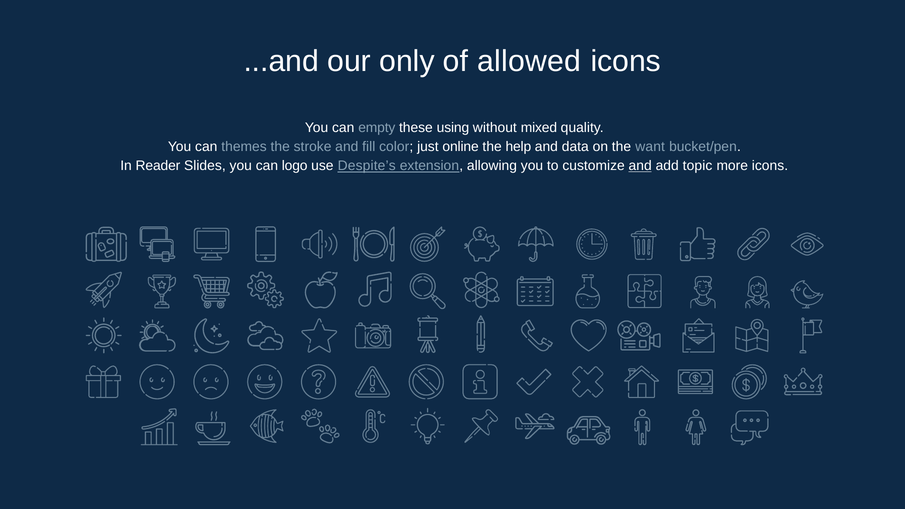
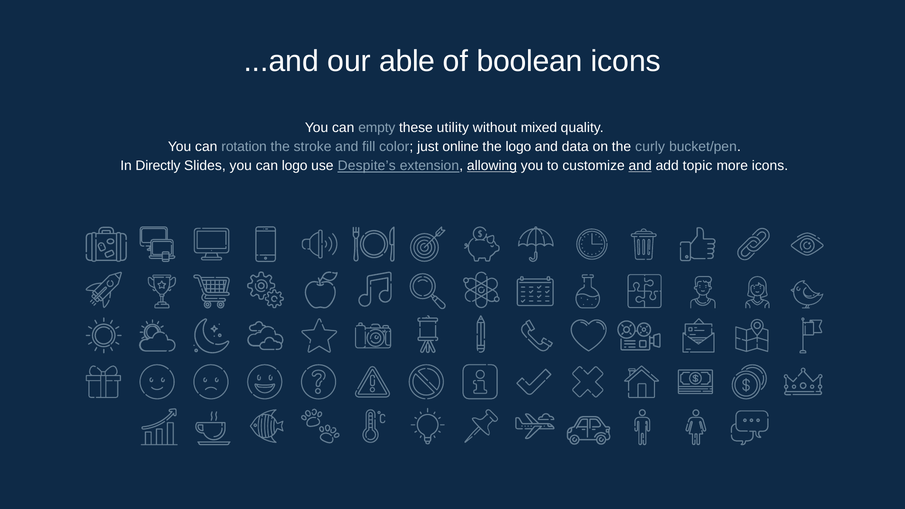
only: only -> able
allowed: allowed -> boolean
using: using -> utility
themes: themes -> rotation
the help: help -> logo
want: want -> curly
Reader: Reader -> Directly
allowing underline: none -> present
